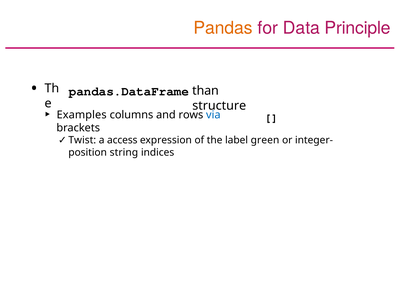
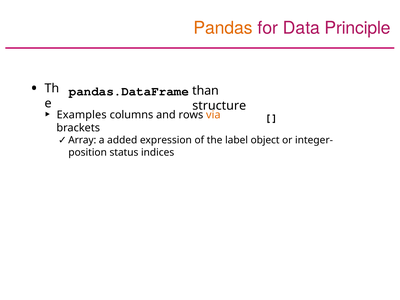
via colour: blue -> orange
Twist: Twist -> Array
access: access -> added
green: green -> object
string: string -> status
